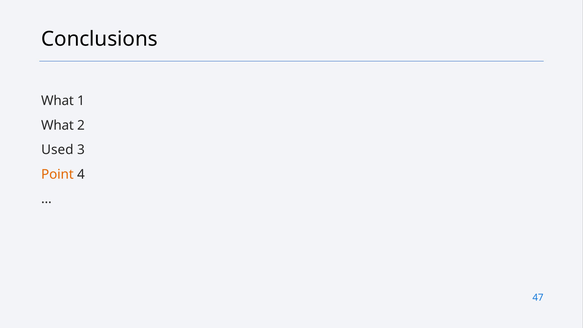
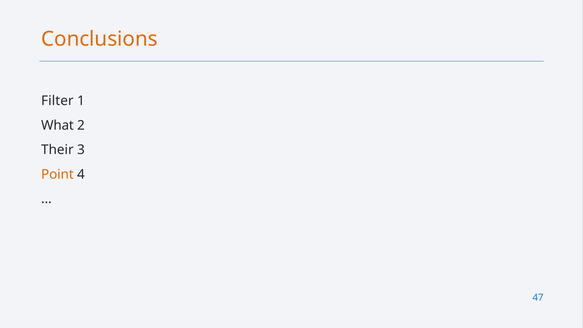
Conclusions colour: black -> orange
What at (57, 101): What -> Filter
Used: Used -> Their
